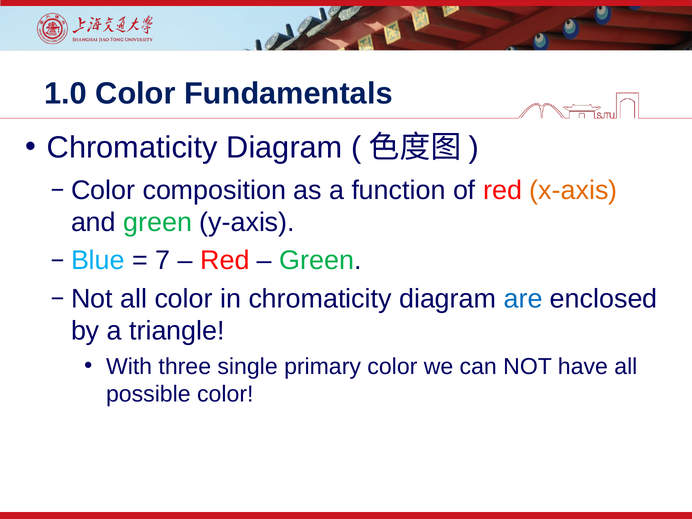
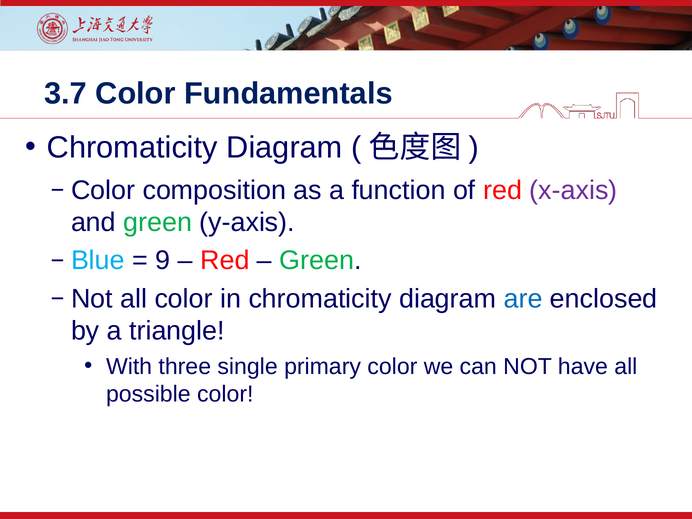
1.0: 1.0 -> 3.7
x-axis colour: orange -> purple
7: 7 -> 9
